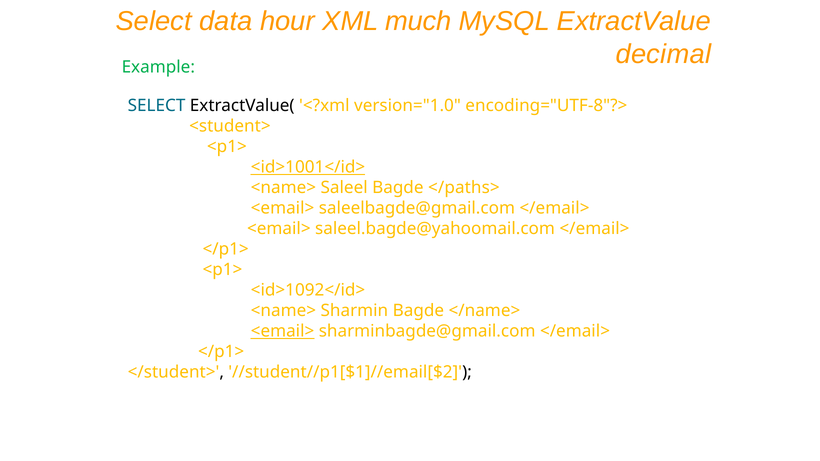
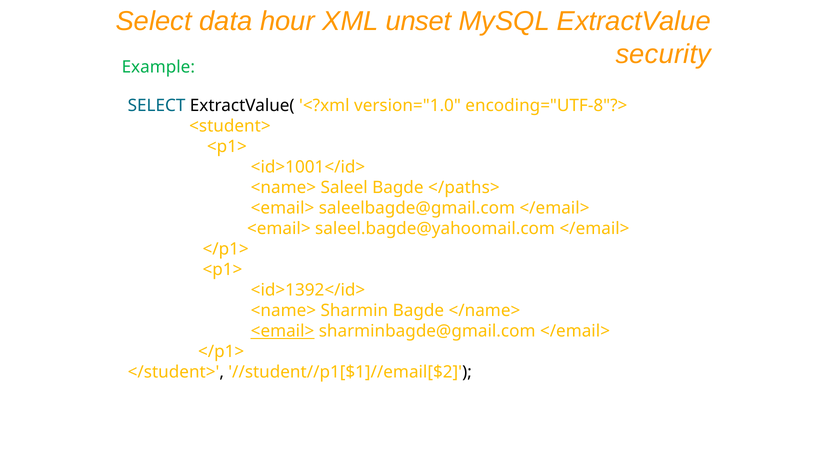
much: much -> unset
decimal: decimal -> security
<id>1001</id> underline: present -> none
<id>1092</id>: <id>1092</id> -> <id>1392</id>
